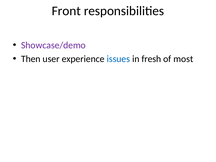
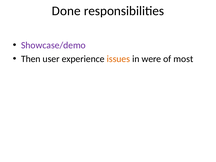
Front: Front -> Done
issues colour: blue -> orange
fresh: fresh -> were
